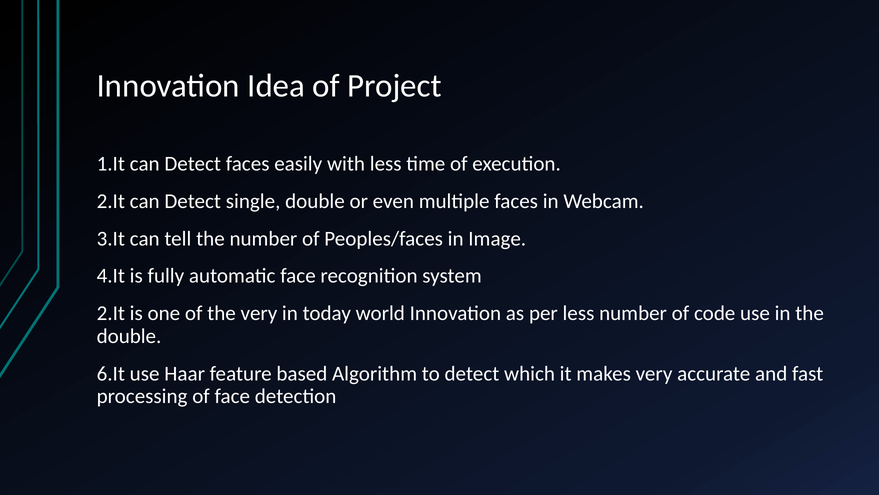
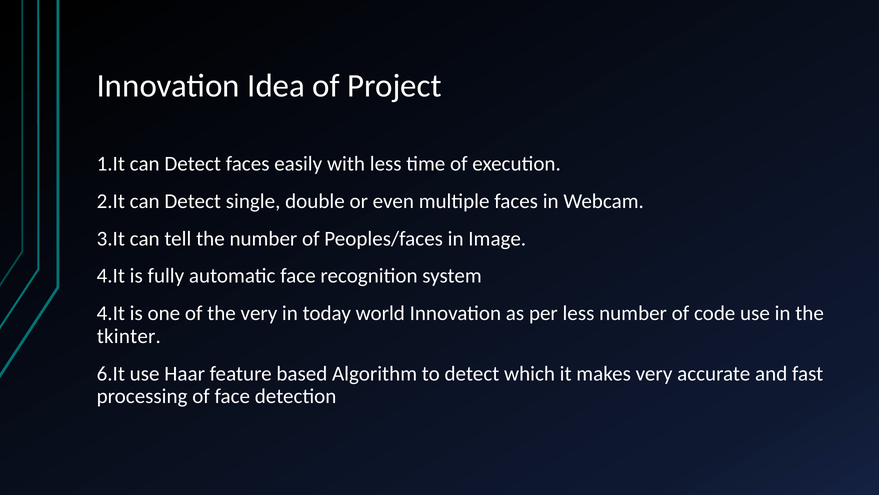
2.It at (111, 313): 2.It -> 4.It
double at (129, 336): double -> tkinter
